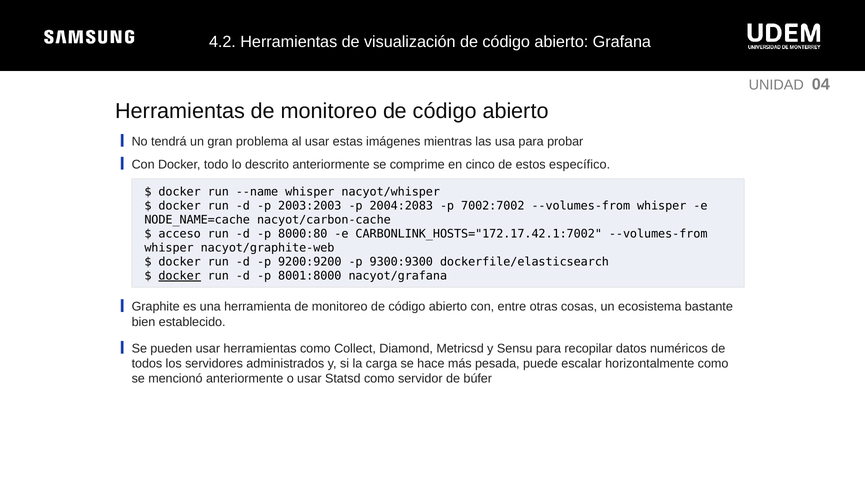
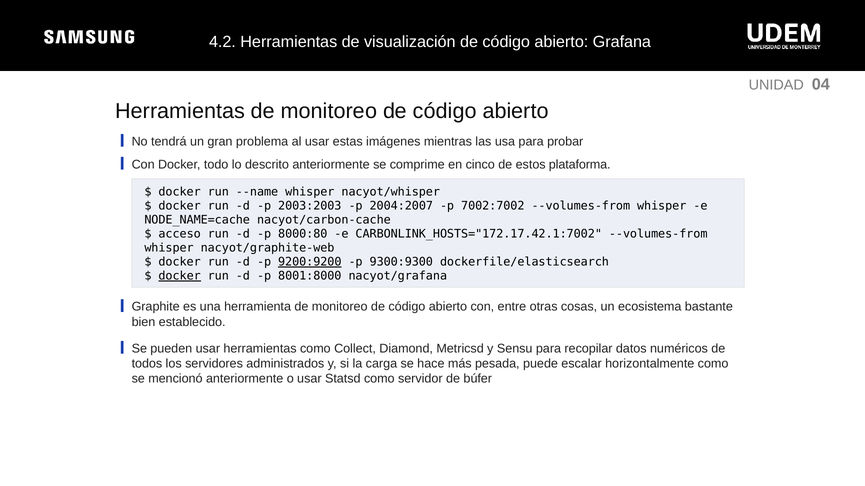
específico: específico -> plataforma
2004:2083: 2004:2083 -> 2004:2007
9200:9200 underline: none -> present
